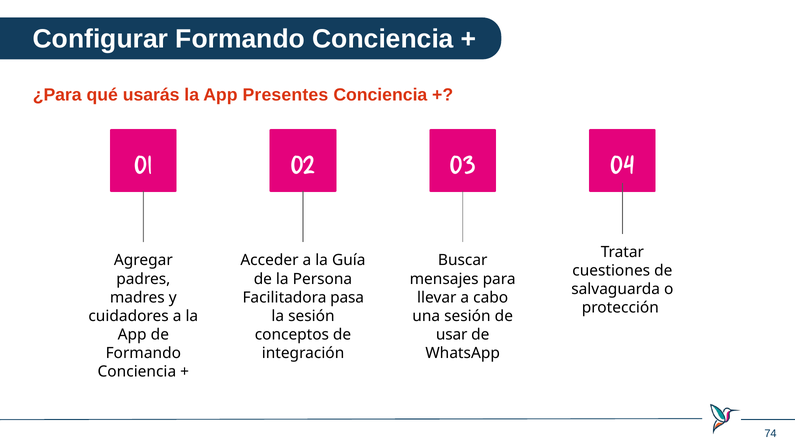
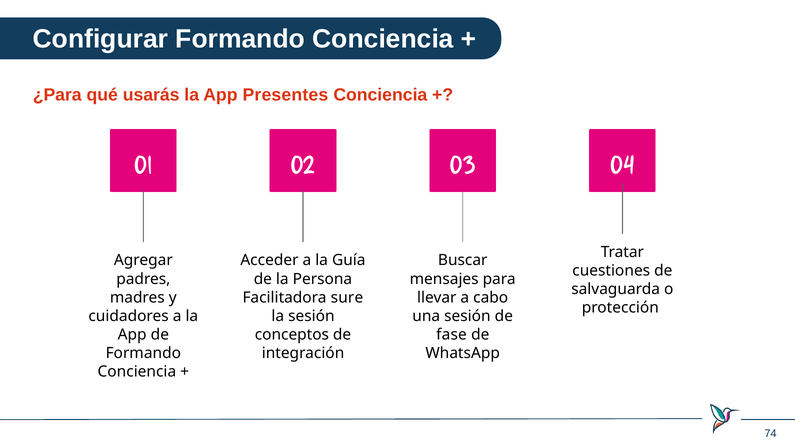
pasa: pasa -> sure
usar: usar -> fase
